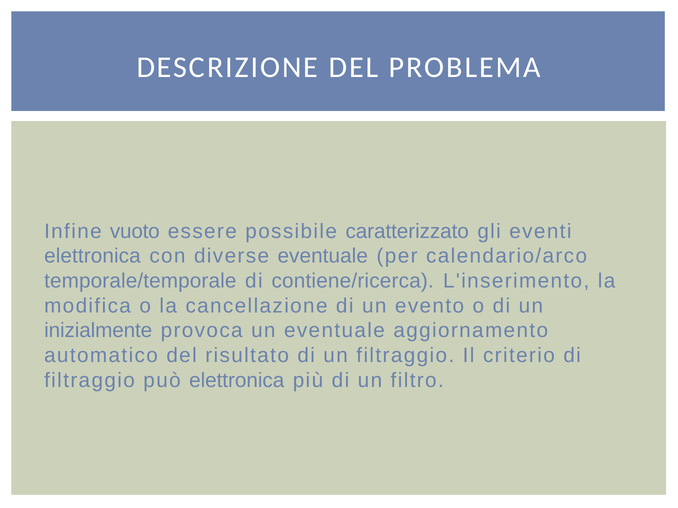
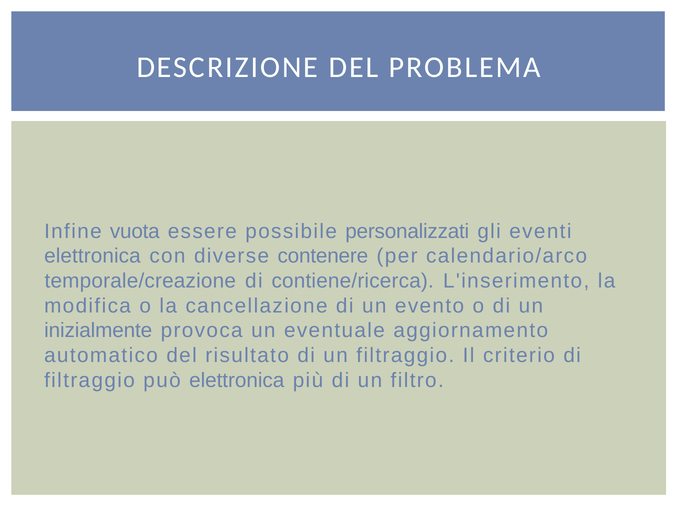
vuoto: vuoto -> vuota
caratterizzato: caratterizzato -> personalizzati
diverse eventuale: eventuale -> contenere
temporale/temporale: temporale/temporale -> temporale/creazione
